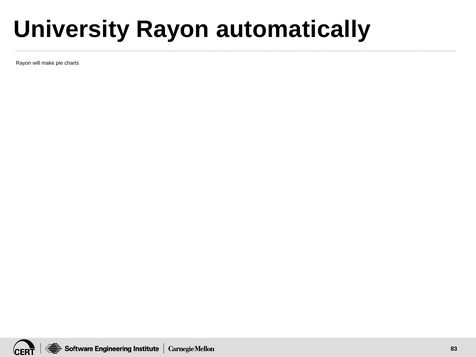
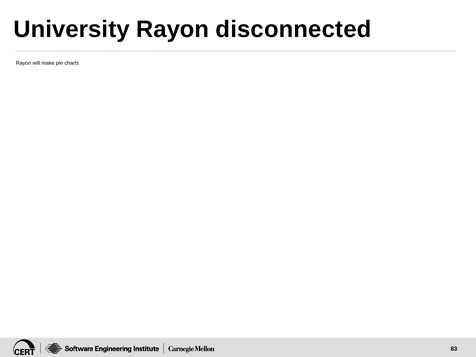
automatically: automatically -> disconnected
